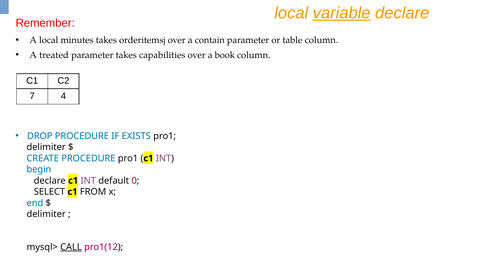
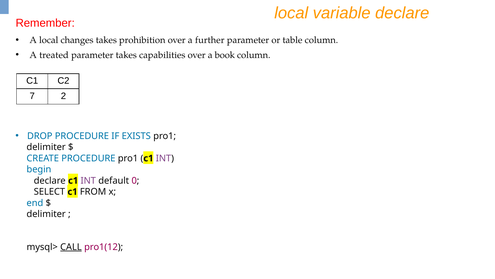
variable underline: present -> none
minutes: minutes -> changes
orderitemsj: orderitemsj -> prohibition
contain: contain -> further
4: 4 -> 2
